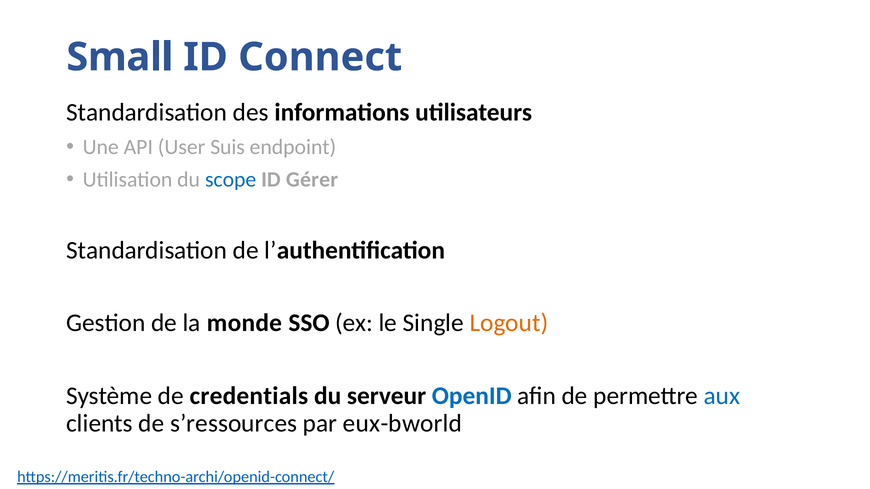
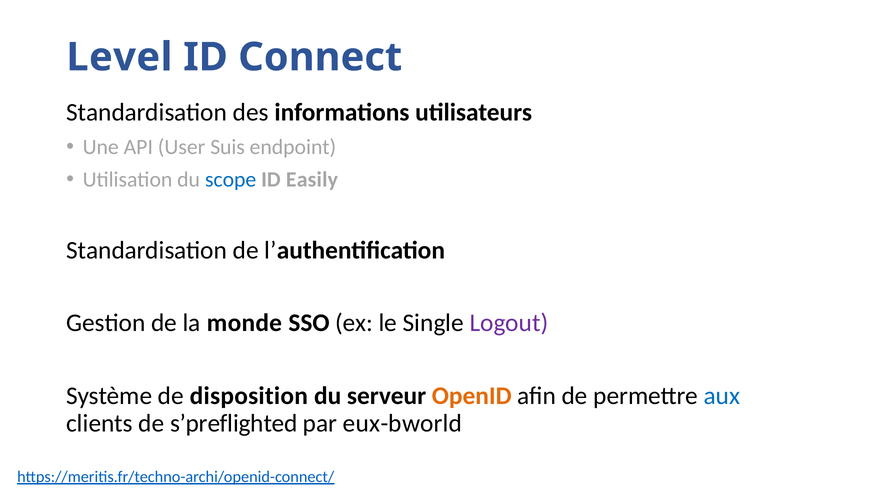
Small: Small -> Level
Gérer: Gérer -> Easily
Logout colour: orange -> purple
credentials: credentials -> disposition
OpenID colour: blue -> orange
s’ressources: s’ressources -> s’preflighted
